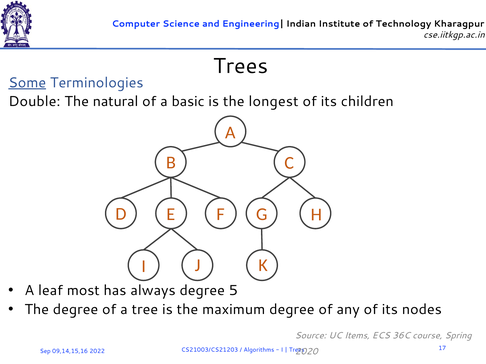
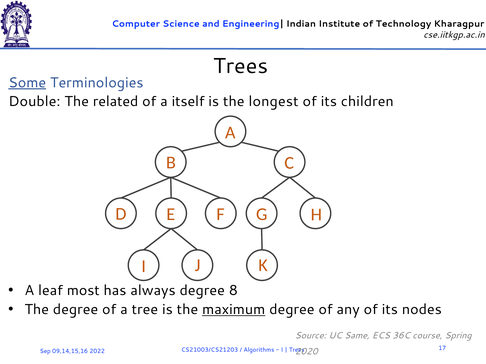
natural: natural -> related
basic: basic -> itself
5: 5 -> 8
maximum underline: none -> present
Items: Items -> Same
